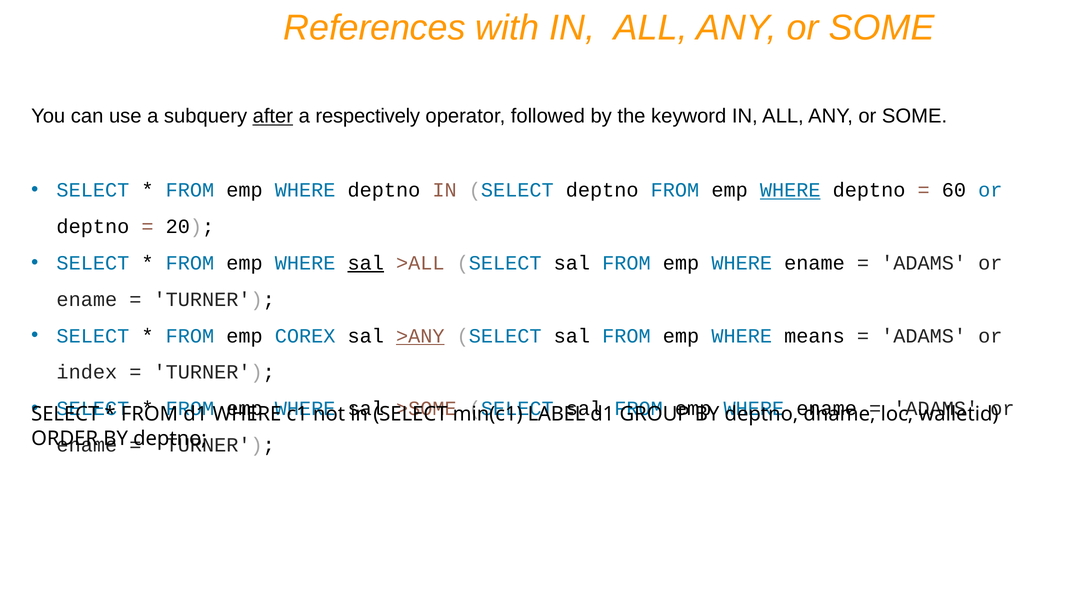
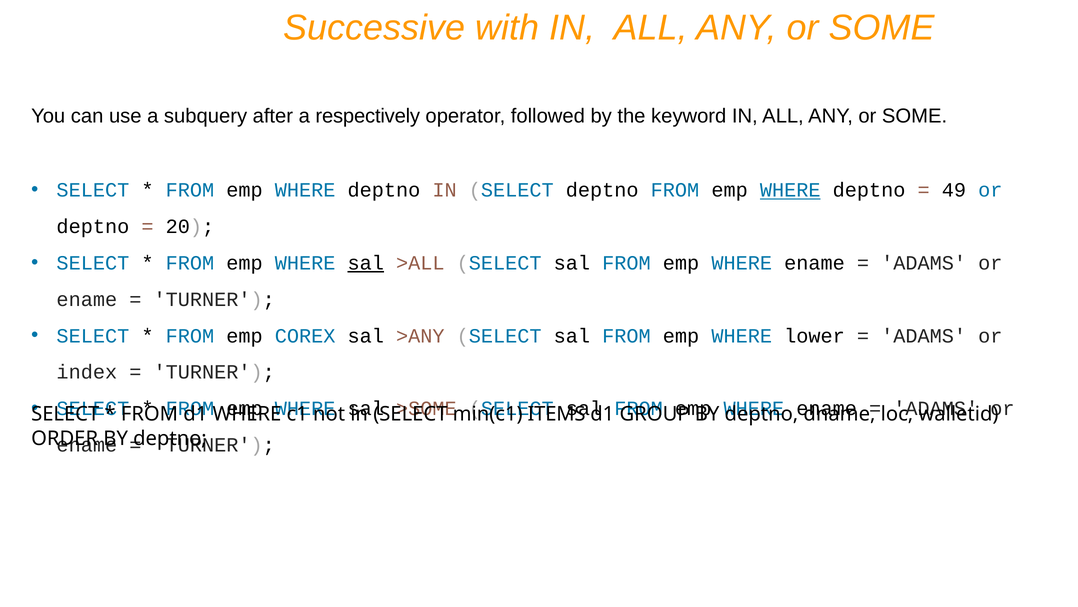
References: References -> Successive
after underline: present -> none
60: 60 -> 49
>ANY underline: present -> none
means: means -> lower
LABEL: LABEL -> ITEMS
